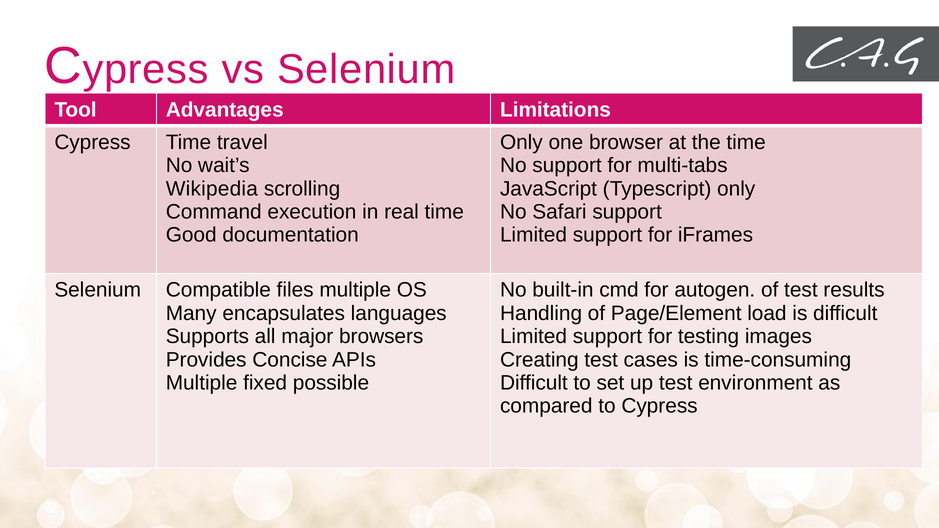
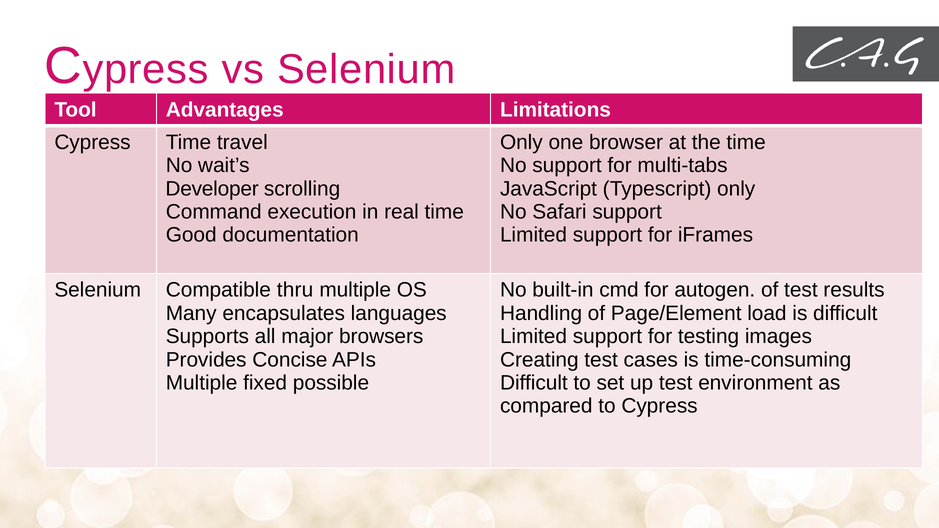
Wikipedia: Wikipedia -> Developer
files: files -> thru
